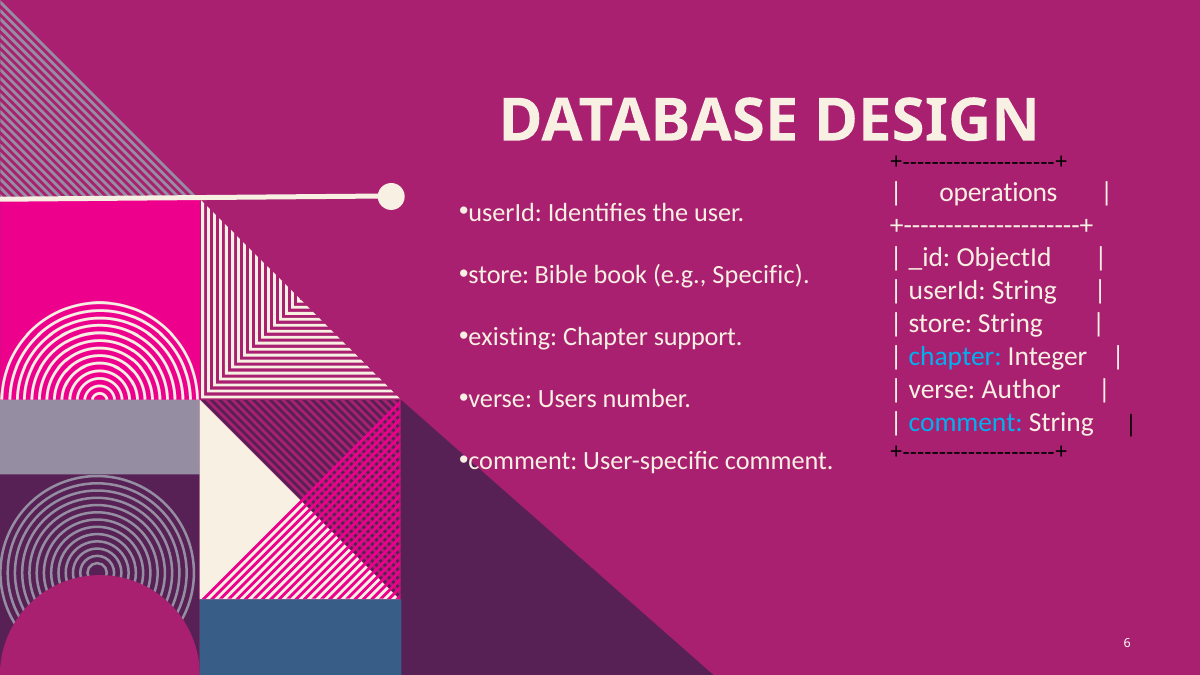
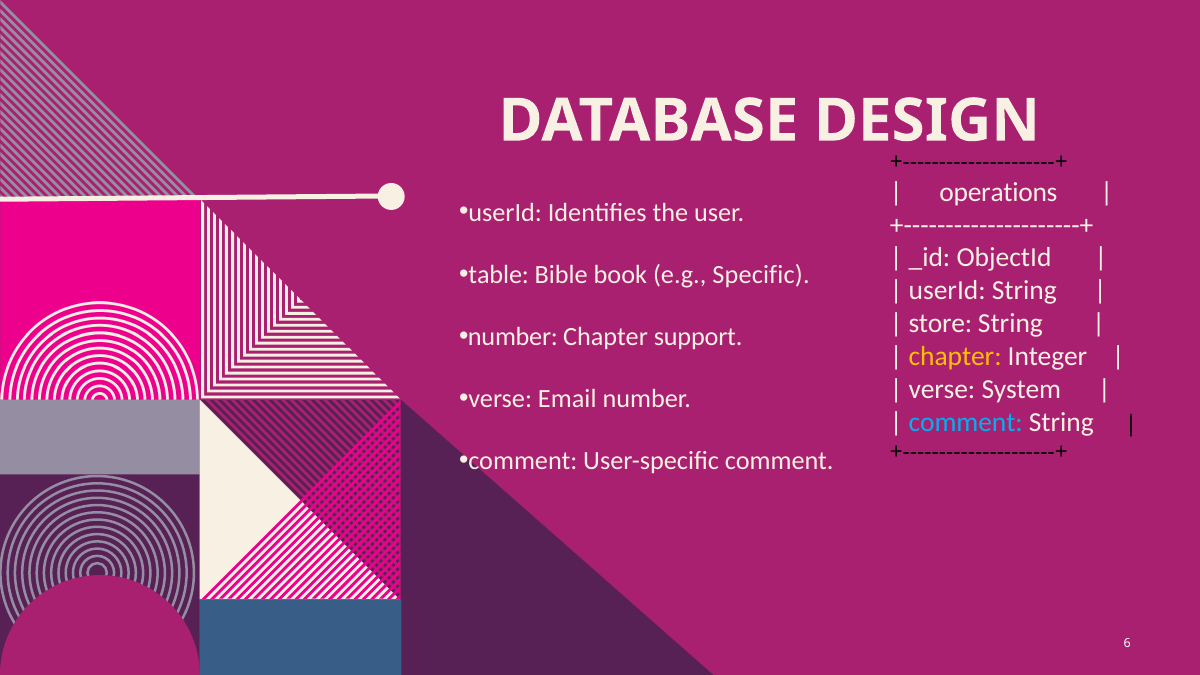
store at (499, 275): store -> table
existing at (513, 337): existing -> number
chapter at (955, 357) colour: light blue -> yellow
Author: Author -> System
Users: Users -> Email
